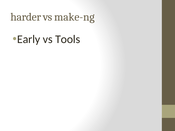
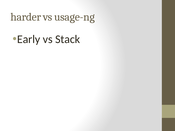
make-ng: make-ng -> usage-ng
Tools: Tools -> Stack
